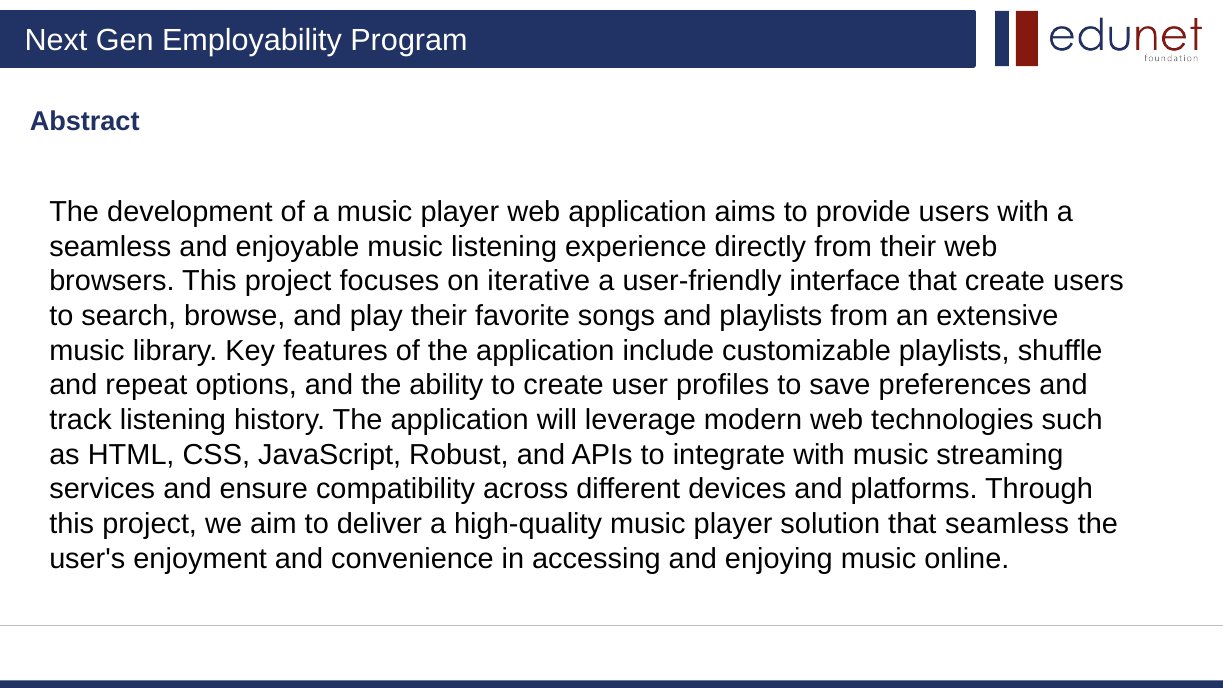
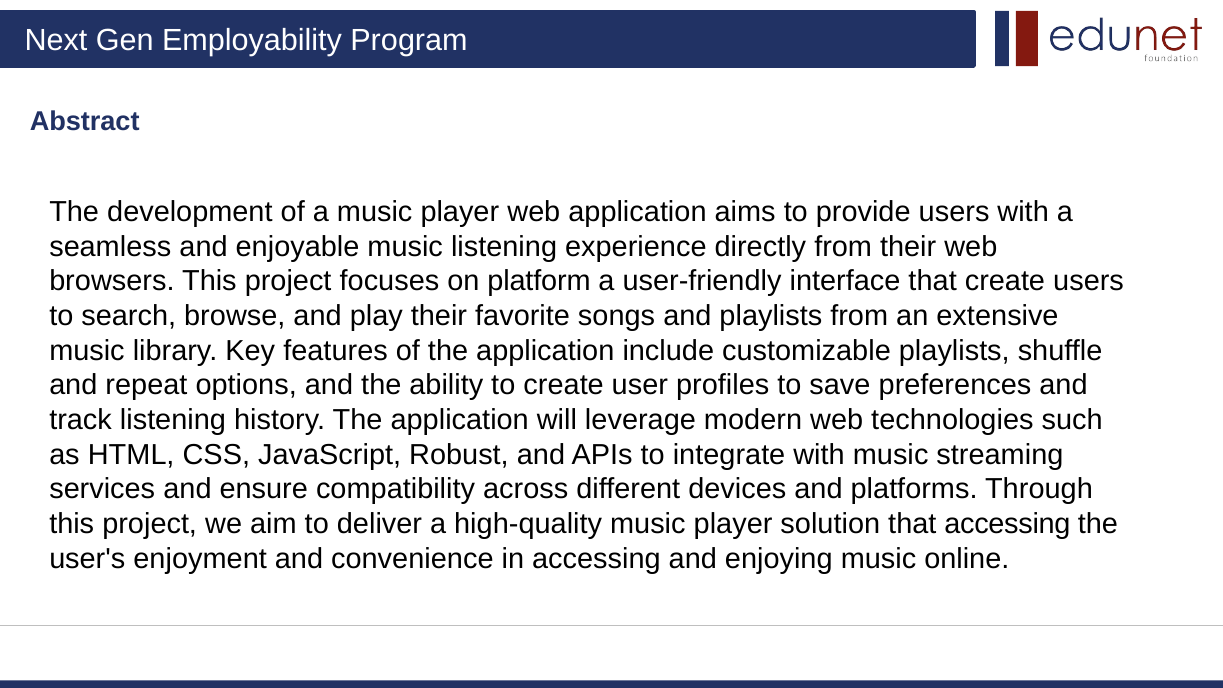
iterative: iterative -> platform
that seamless: seamless -> accessing
